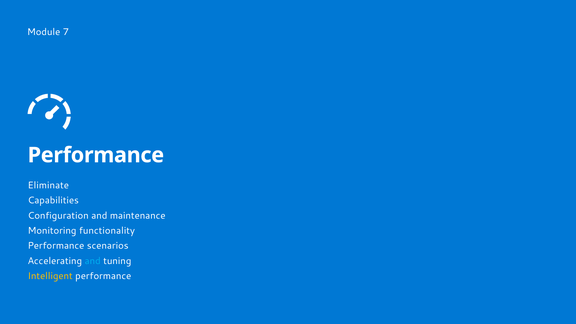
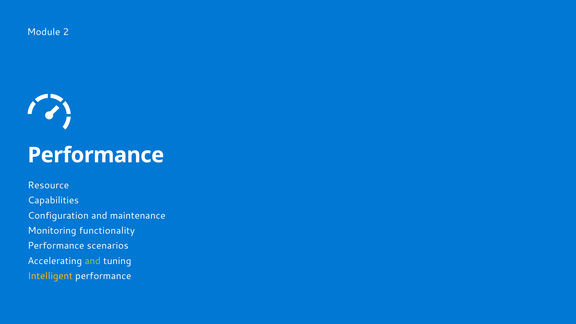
7: 7 -> 2
Eliminate: Eliminate -> Resource
and at (93, 261) colour: light blue -> light green
